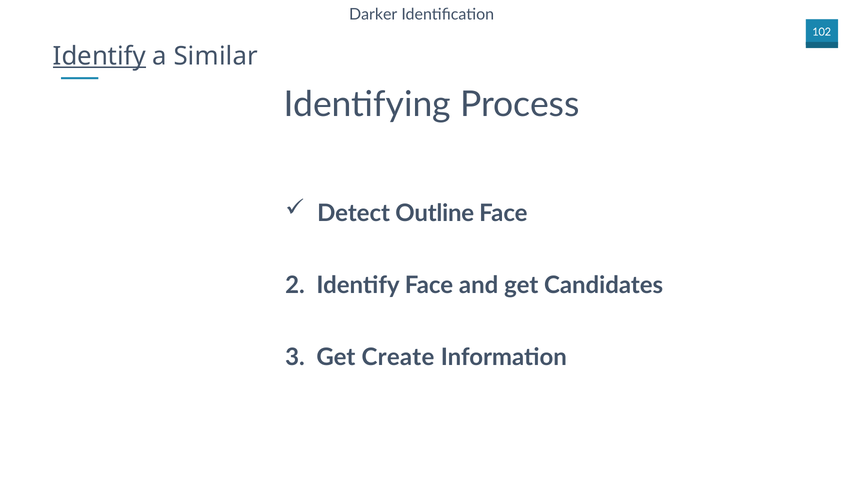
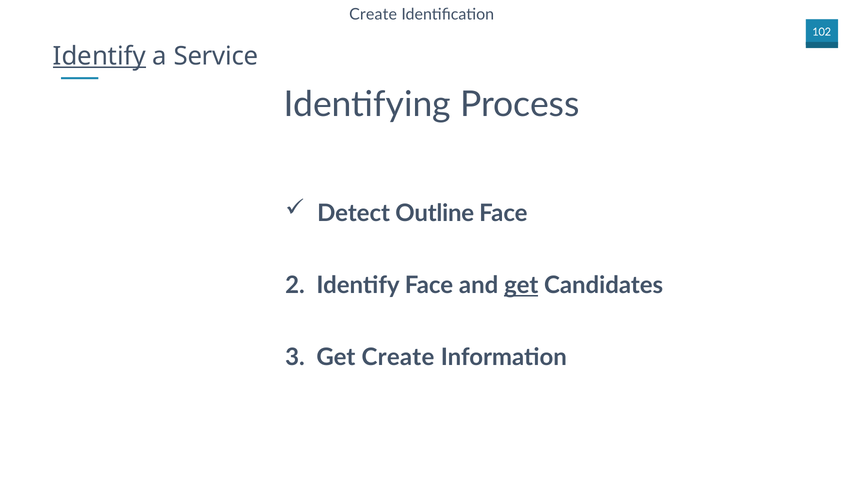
Darker at (373, 14): Darker -> Create
Similar: Similar -> Service
get at (521, 285) underline: none -> present
